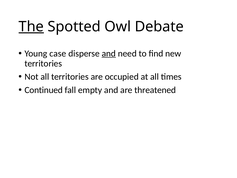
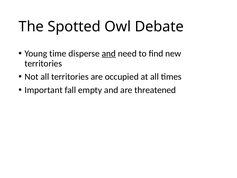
The underline: present -> none
case: case -> time
Continued: Continued -> Important
